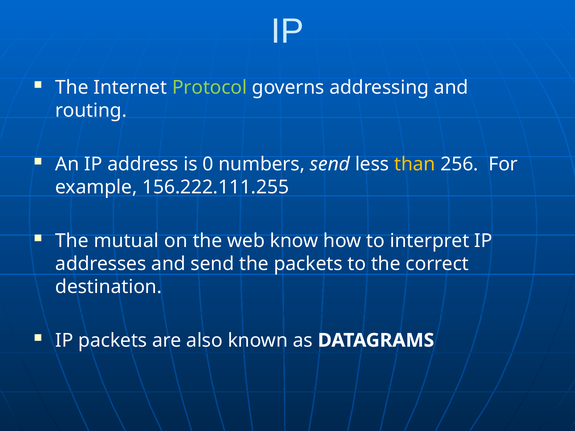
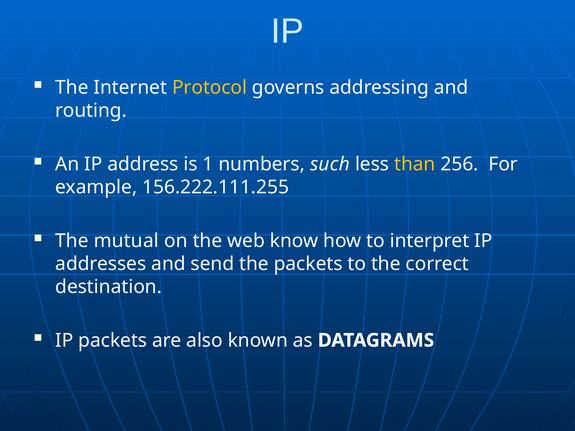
Protocol colour: light green -> yellow
0: 0 -> 1
numbers send: send -> such
